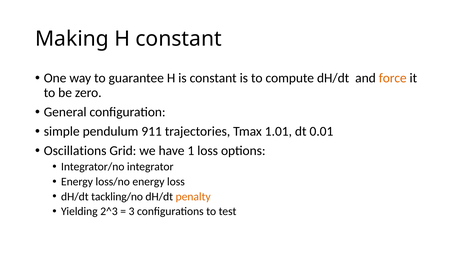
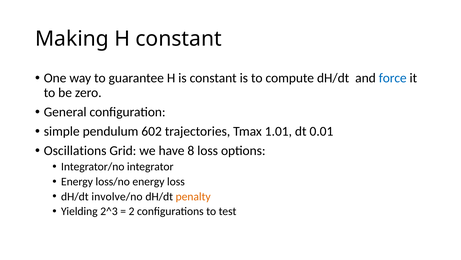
force colour: orange -> blue
911: 911 -> 602
1: 1 -> 8
tackling/no: tackling/no -> involve/no
3: 3 -> 2
